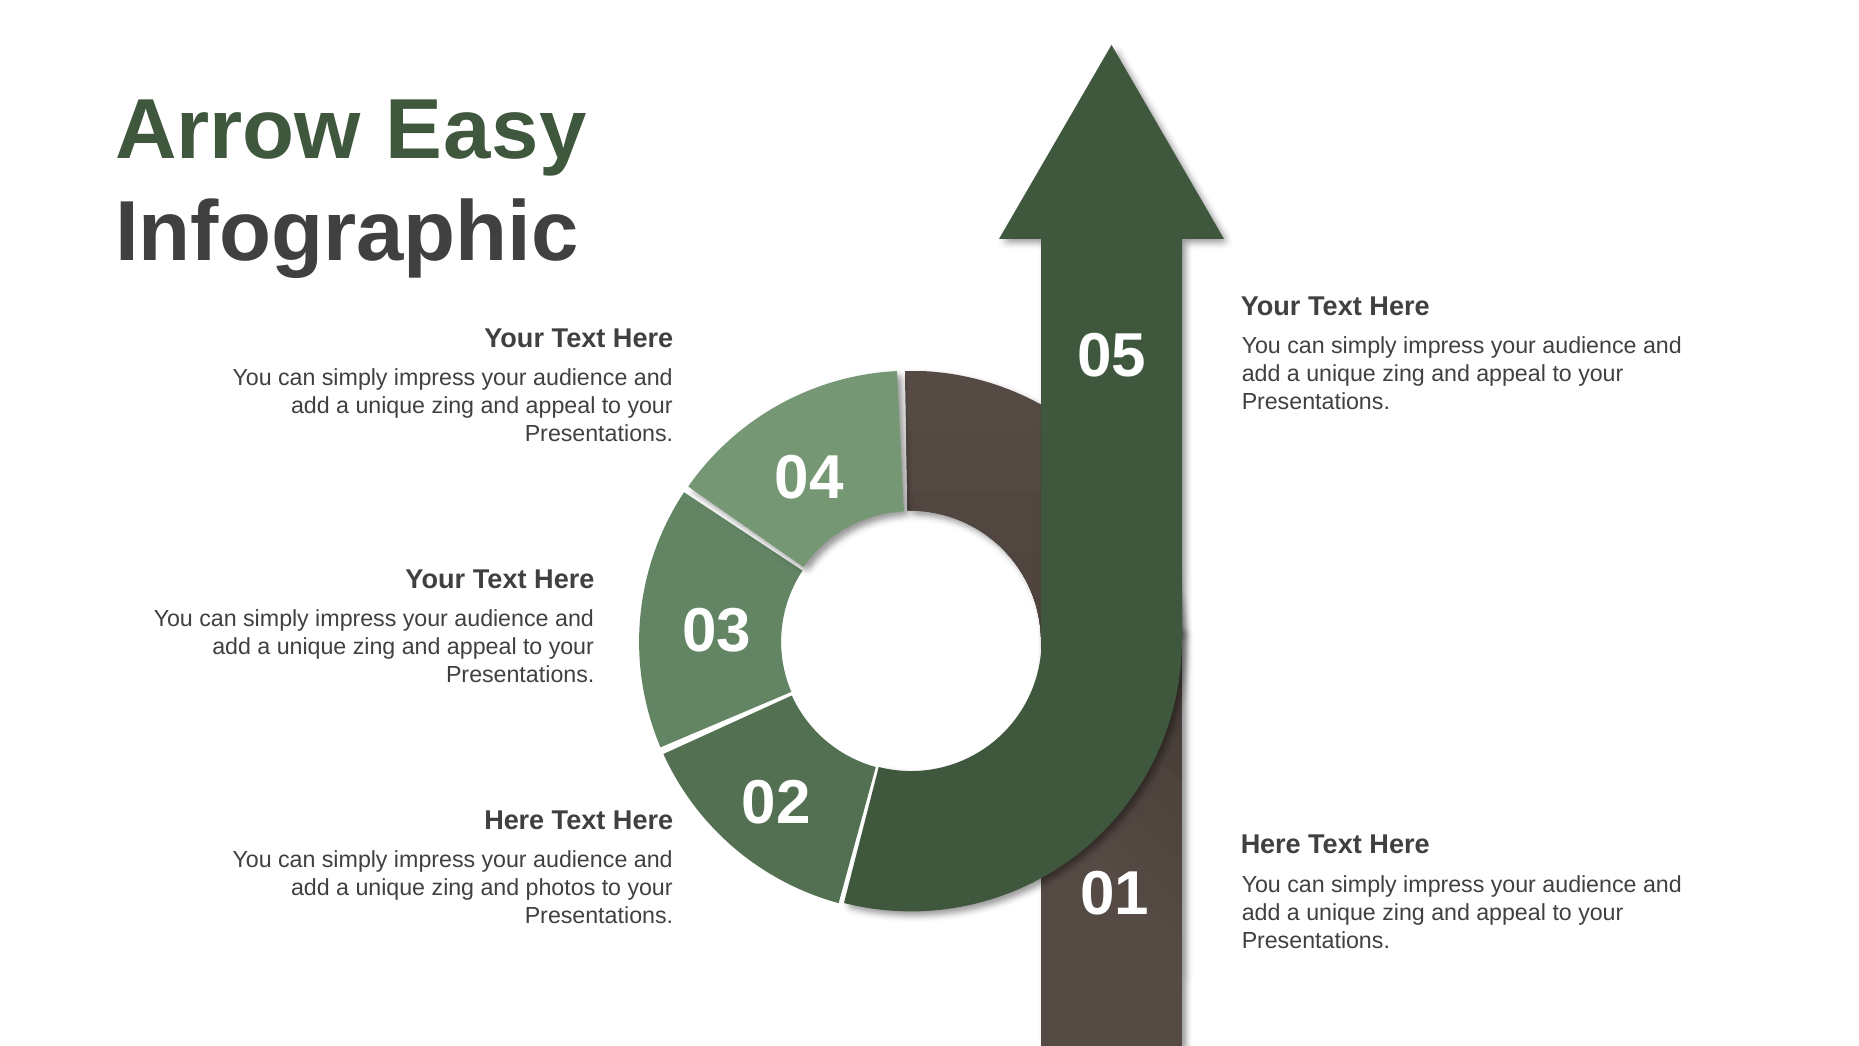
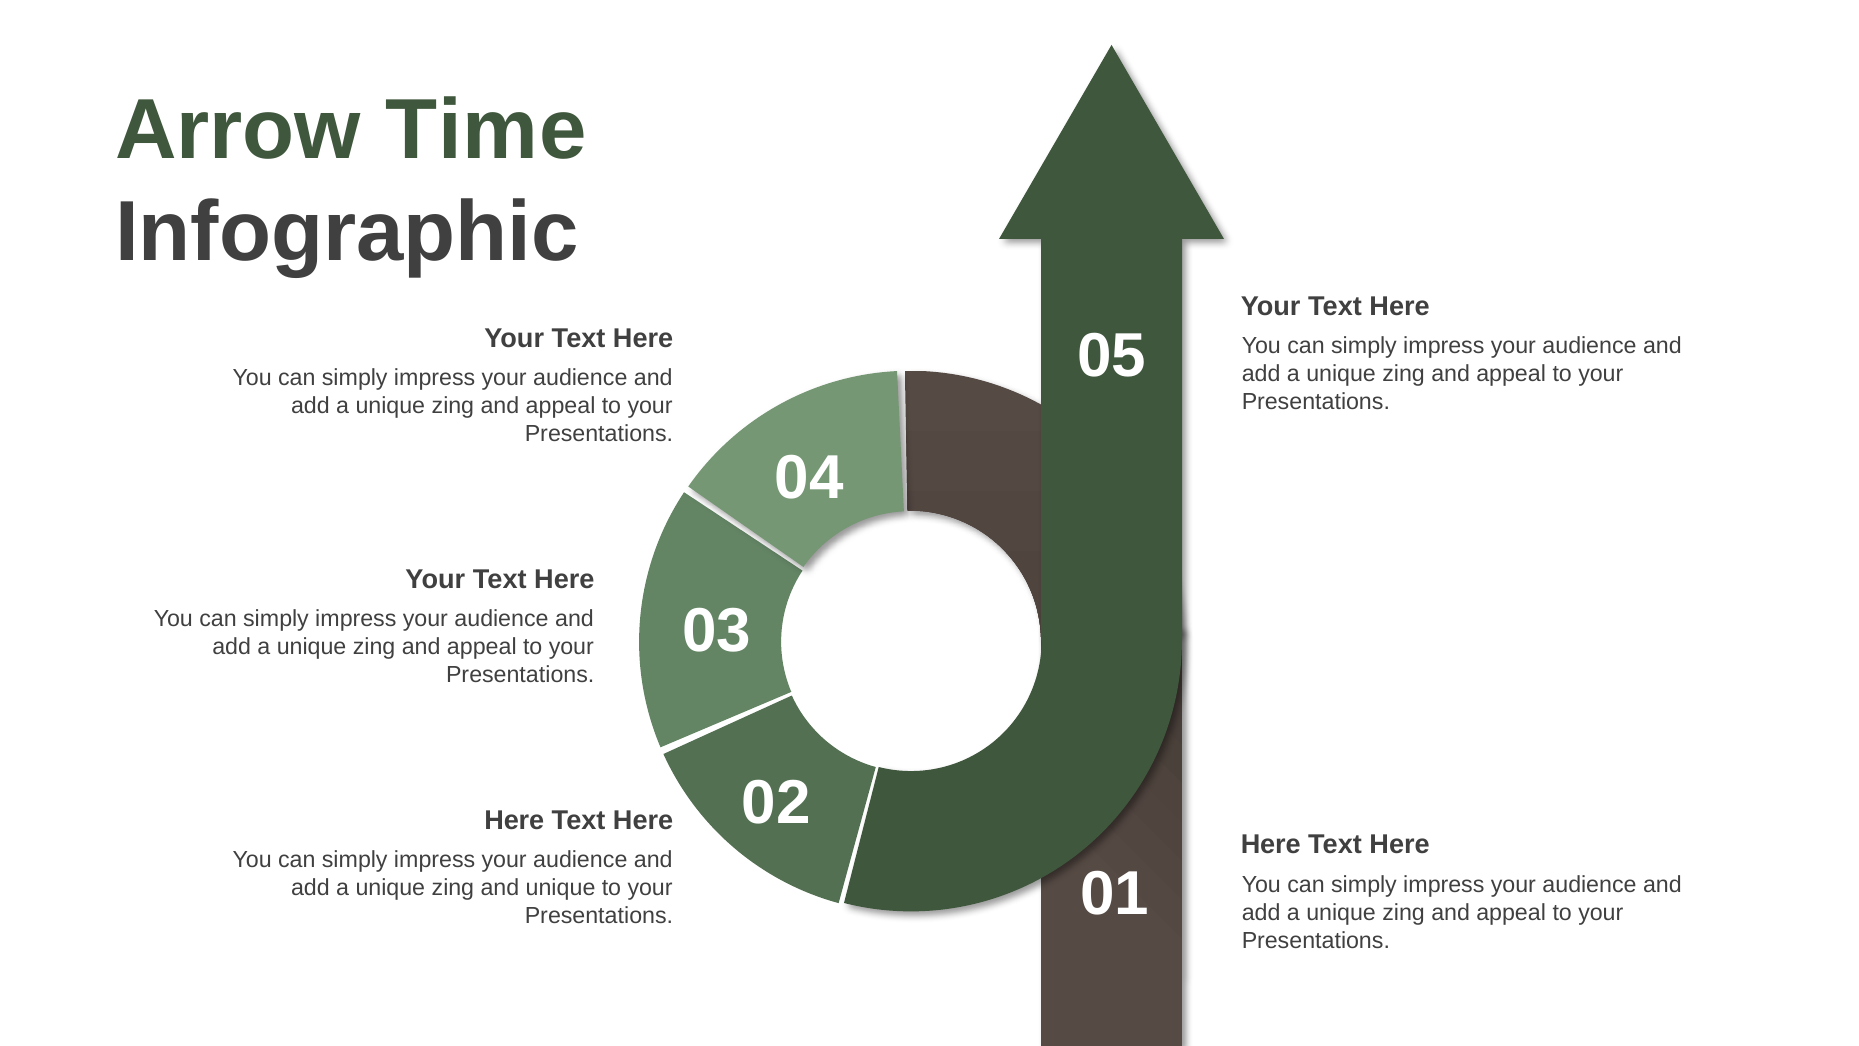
Easy: Easy -> Time
and photos: photos -> unique
